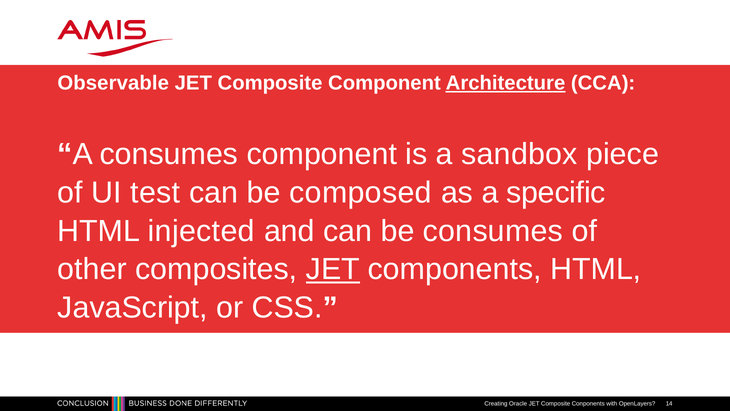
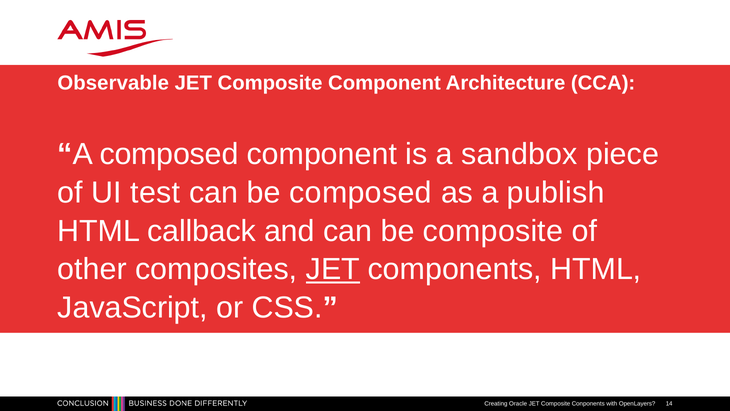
Architecture underline: present -> none
A consumes: consumes -> composed
specific: specific -> publish
injected: injected -> callback
be consumes: consumes -> composite
